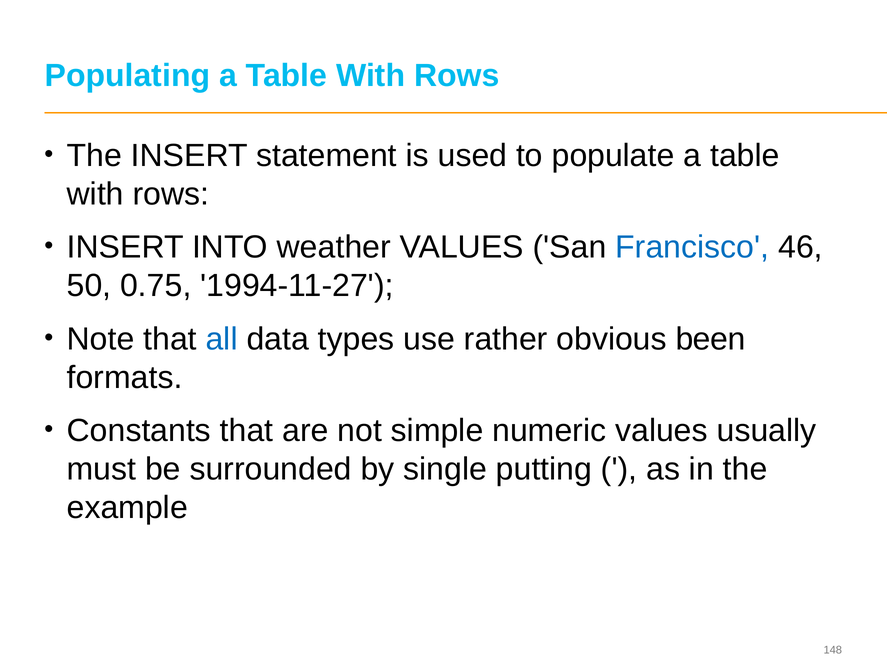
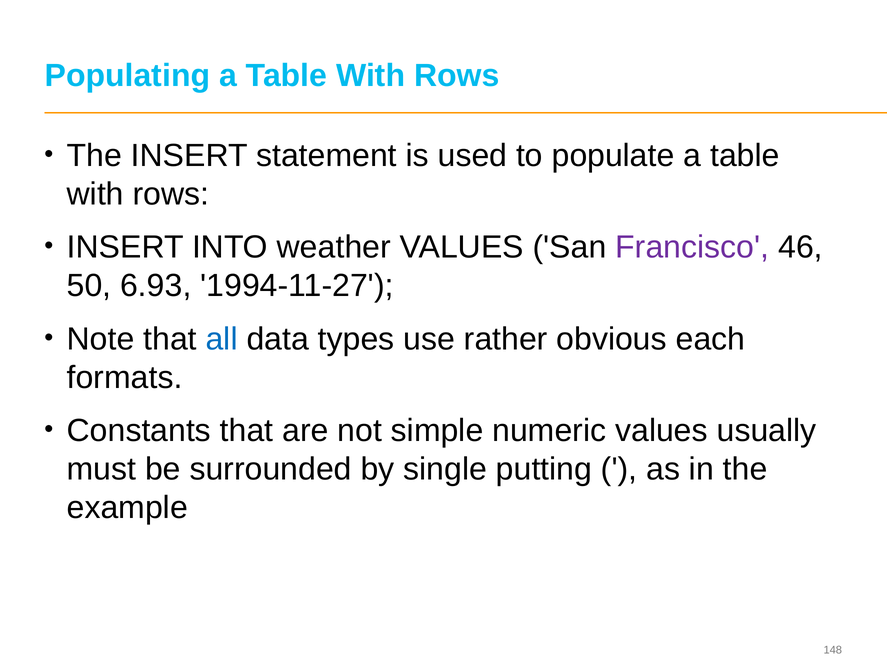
Francisco colour: blue -> purple
0.75: 0.75 -> 6.93
been: been -> each
